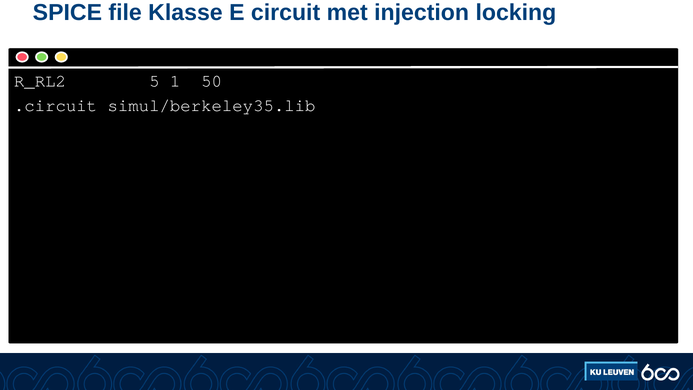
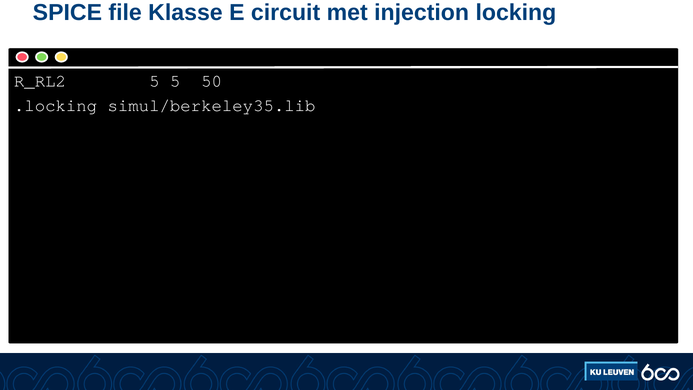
5 1: 1 -> 5
.circuit: .circuit -> .locking
